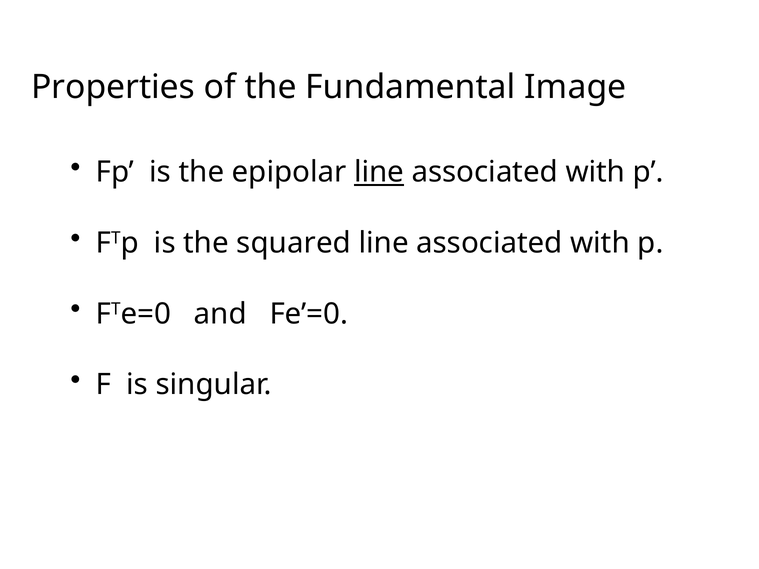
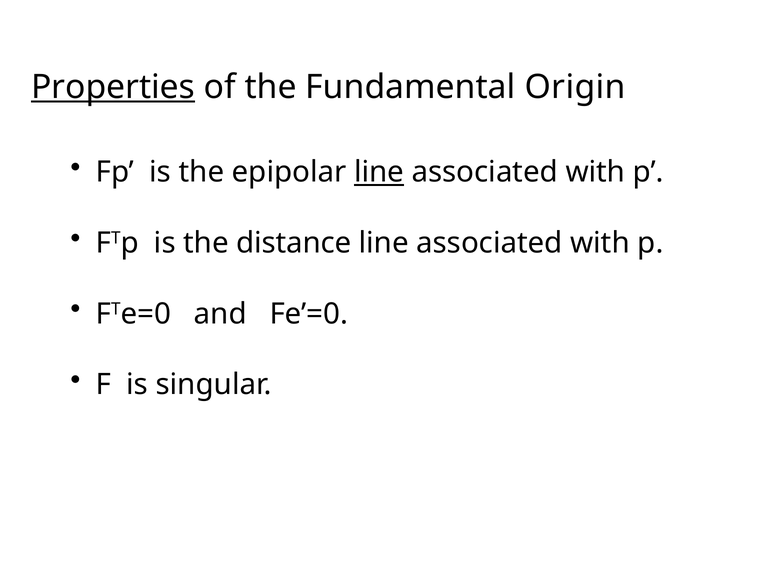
Properties underline: none -> present
Image: Image -> Origin
squared: squared -> distance
